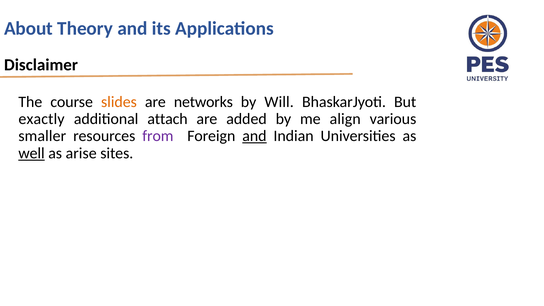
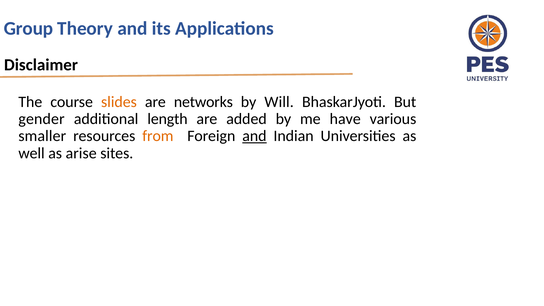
About: About -> Group
exactly: exactly -> gender
attach: attach -> length
align: align -> have
from colour: purple -> orange
well underline: present -> none
